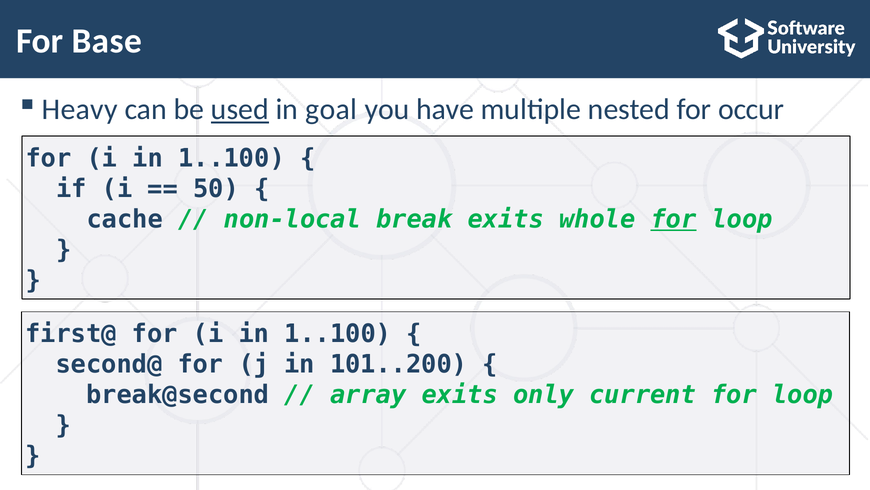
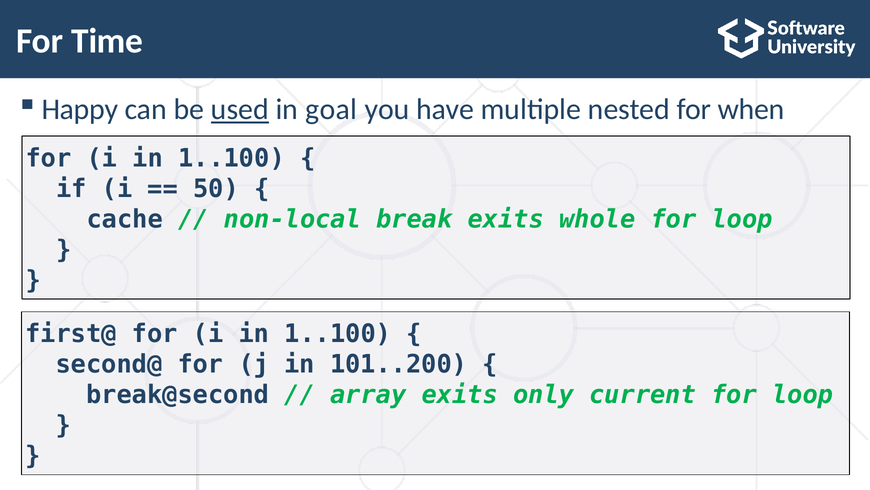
Base: Base -> Time
Heavy: Heavy -> Happy
occur: occur -> when
for at (674, 219) underline: present -> none
